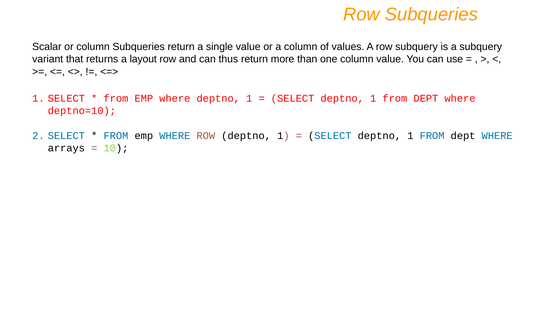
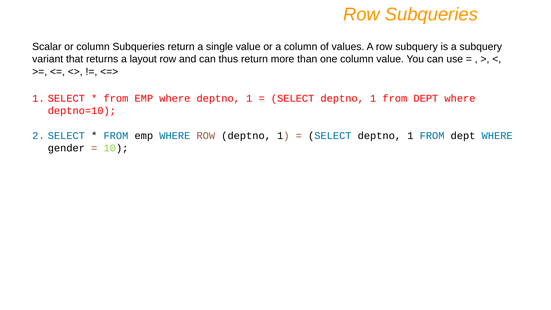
arrays: arrays -> gender
